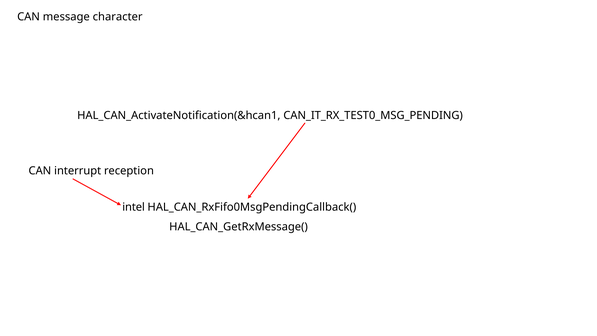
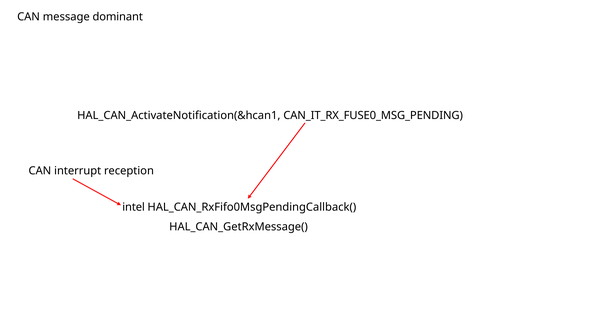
character: character -> dominant
CAN_IT_RX_TEST0_MSG_PENDING: CAN_IT_RX_TEST0_MSG_PENDING -> CAN_IT_RX_FUSE0_MSG_PENDING
